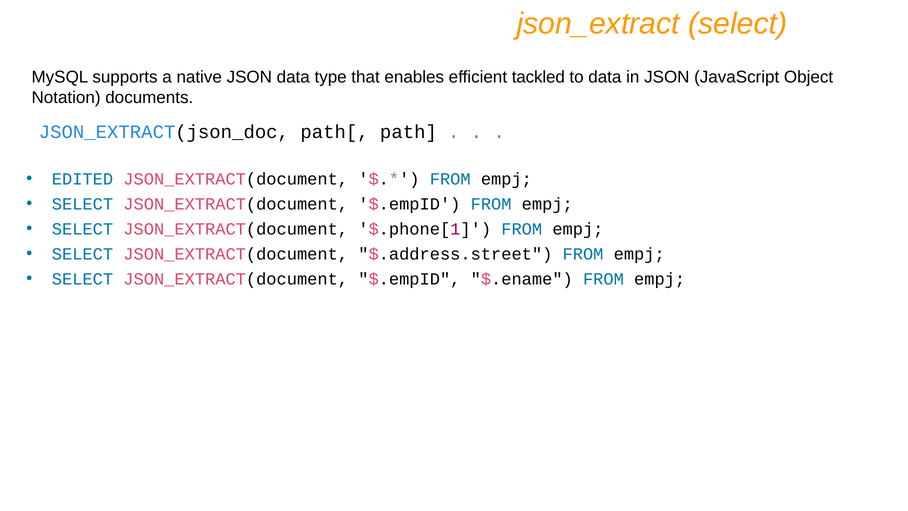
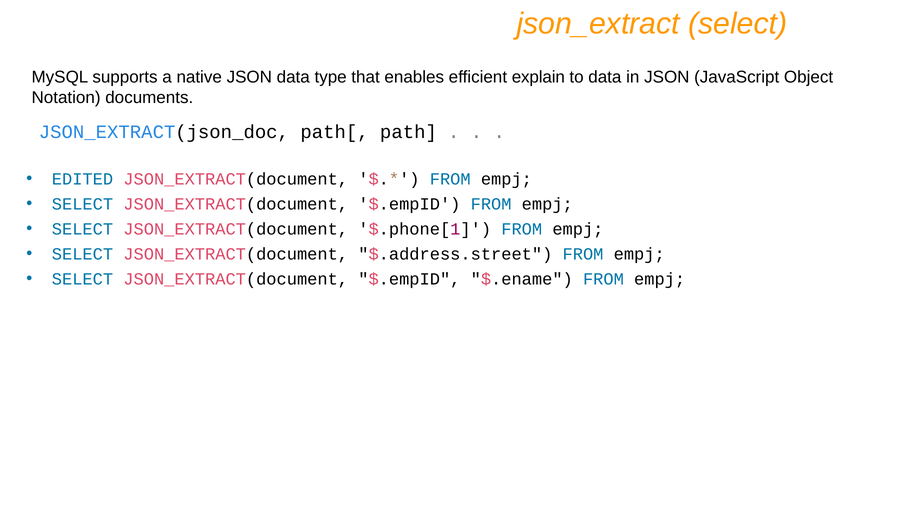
tackled: tackled -> explain
